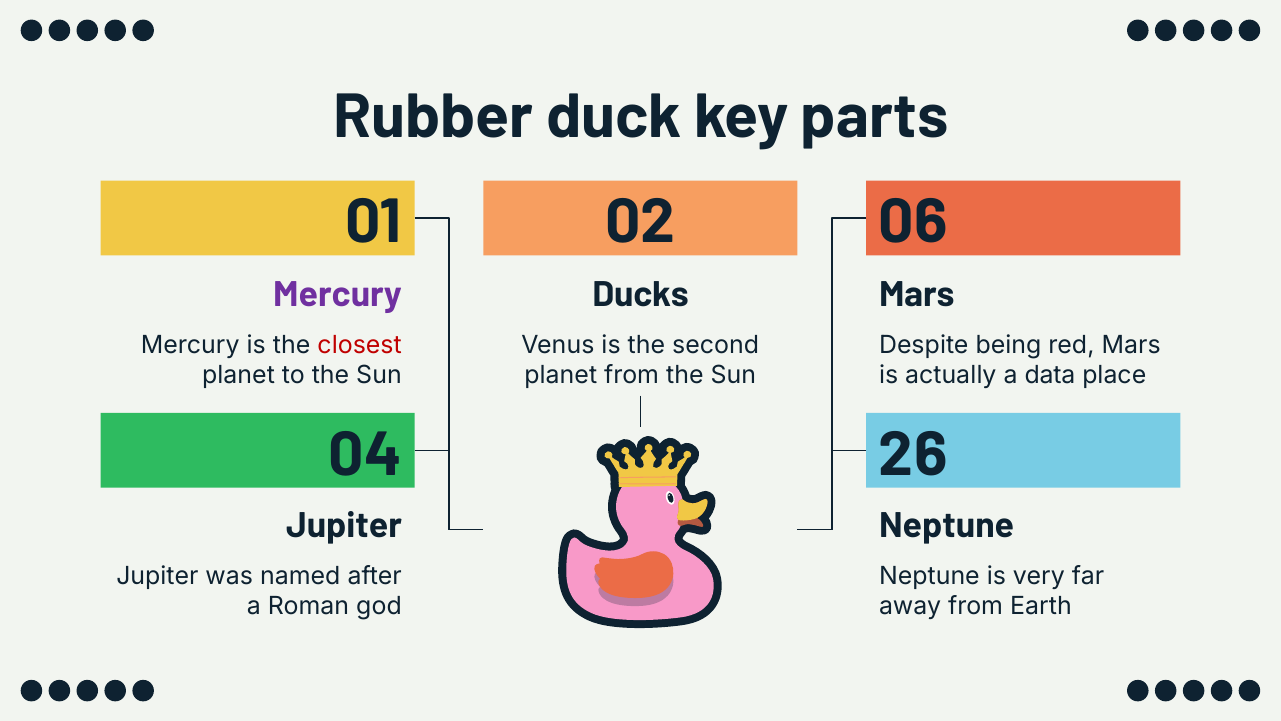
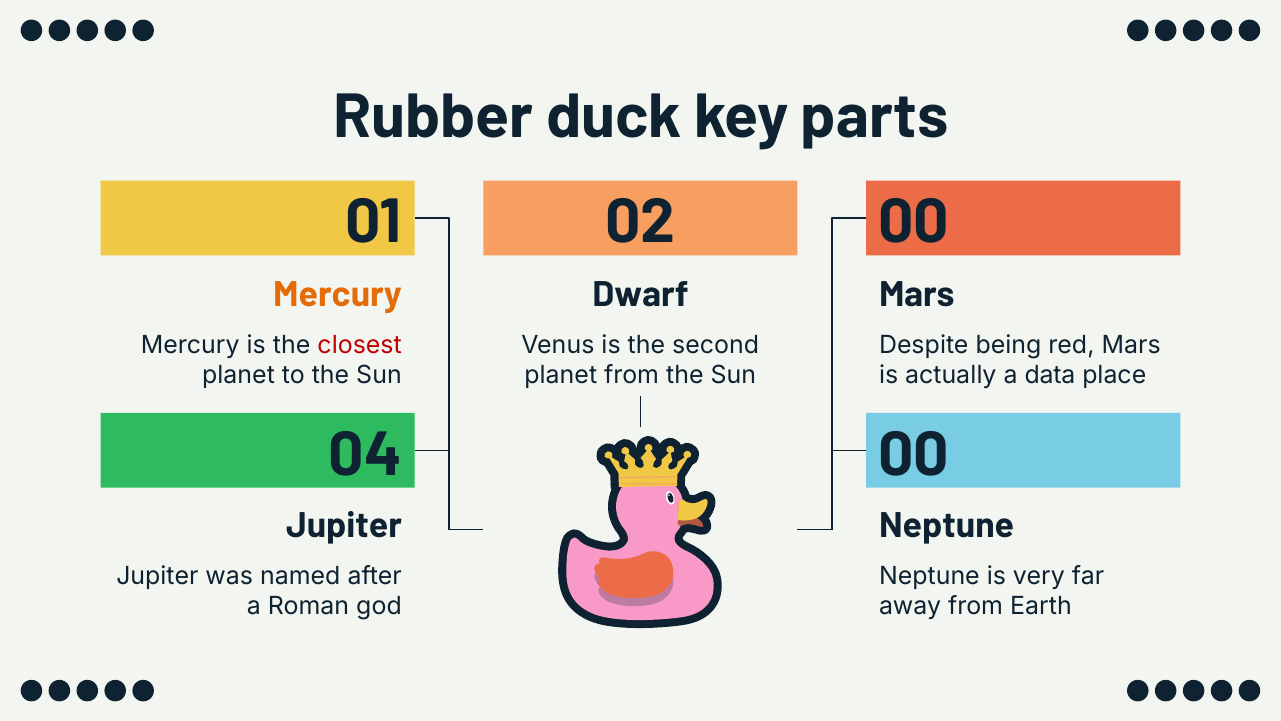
02 06: 06 -> 00
Mercury at (337, 294) colour: purple -> orange
Ducks: Ducks -> Dwarf
04 26: 26 -> 00
